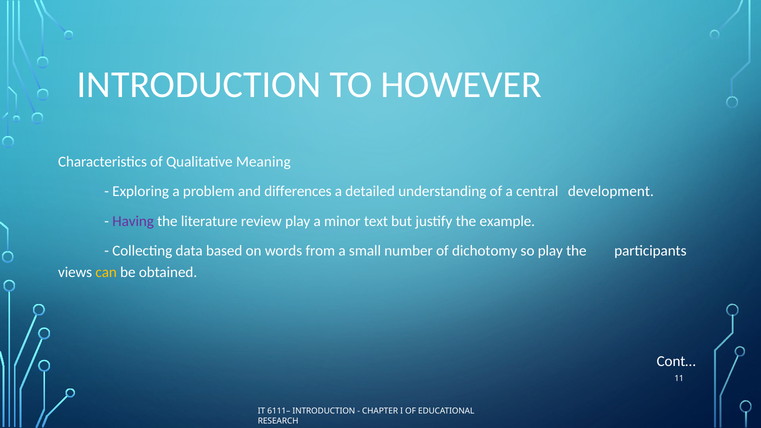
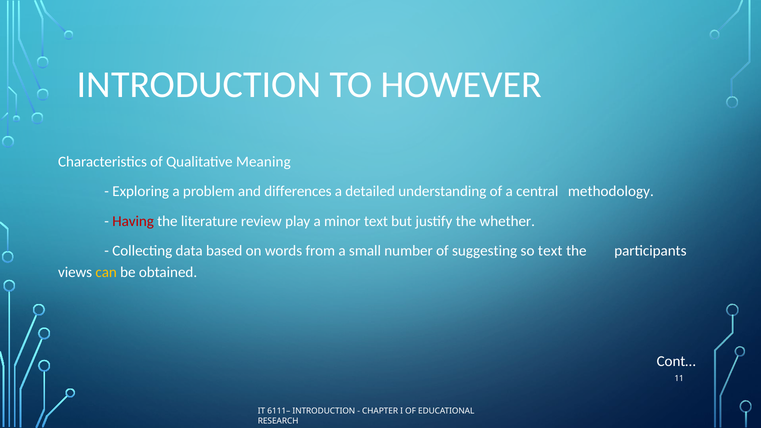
development: development -> methodology
Having colour: purple -> red
example: example -> whether
dichotomy: dichotomy -> suggesting
so play: play -> text
